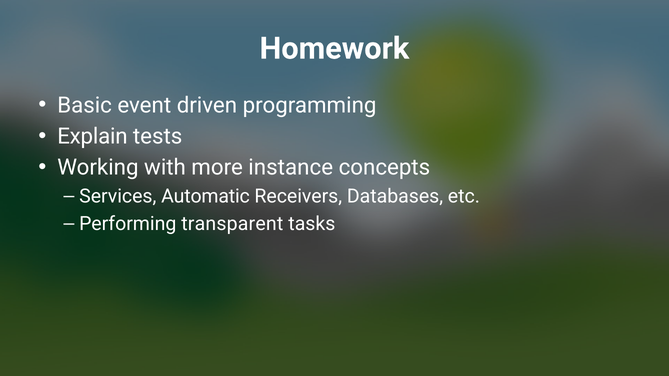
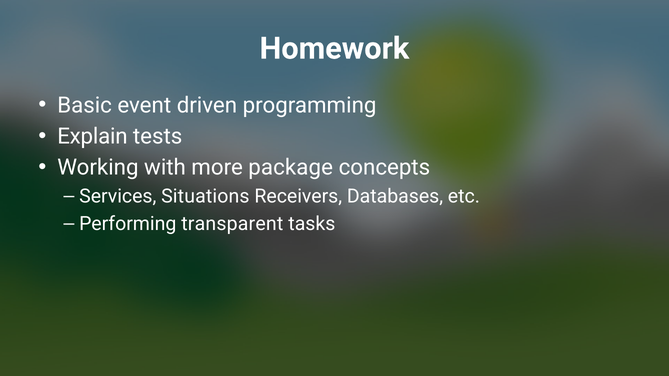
instance: instance -> package
Automatic: Automatic -> Situations
